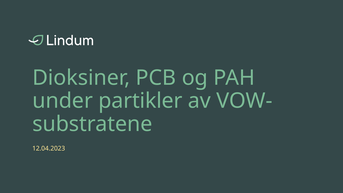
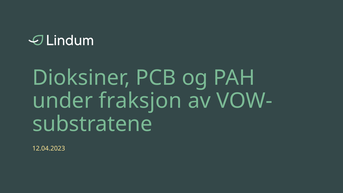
partikler: partikler -> fraksjon
